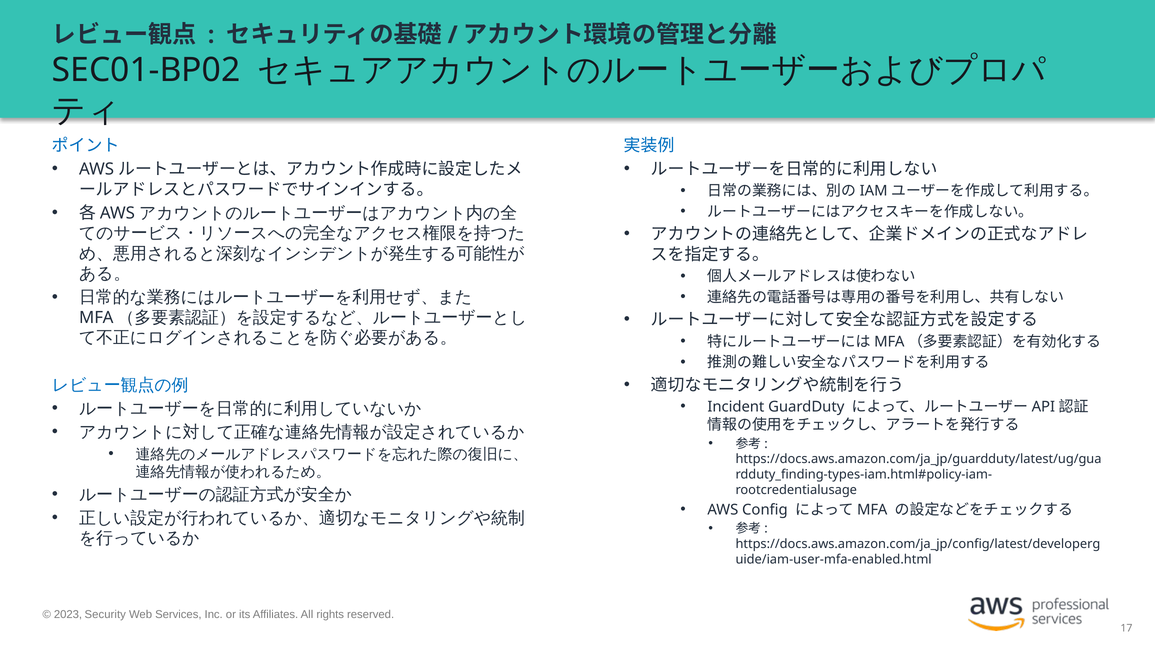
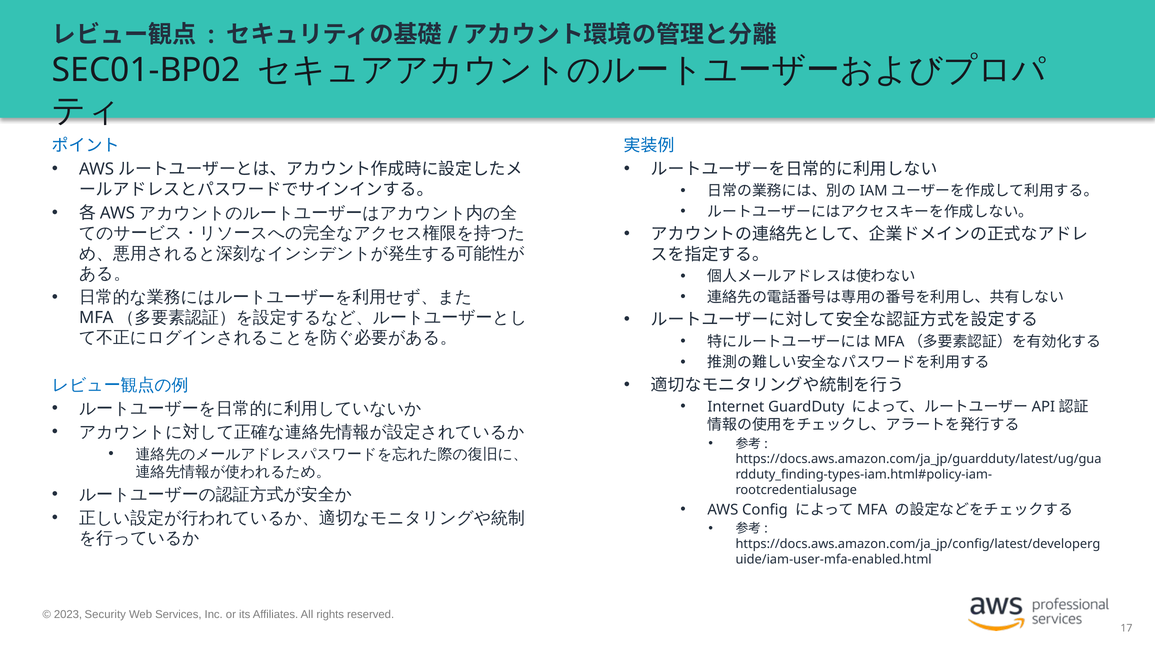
Incident: Incident -> Internet
